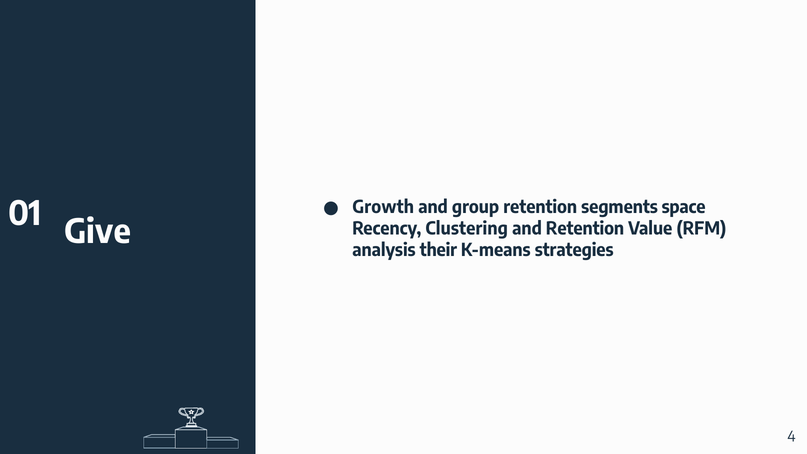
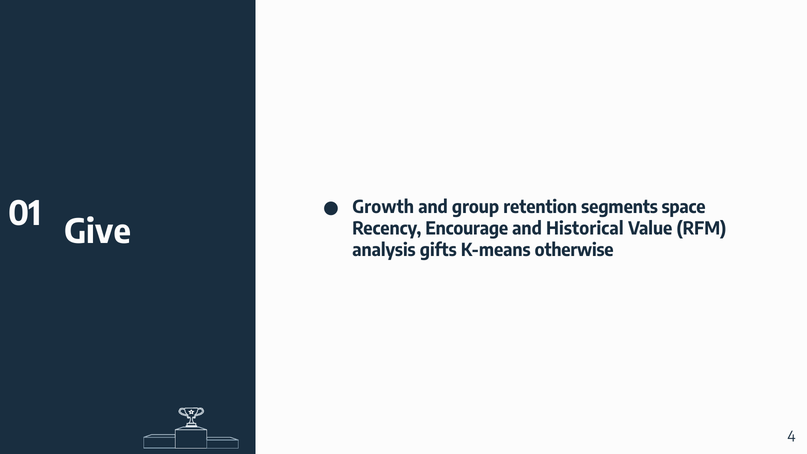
Clustering: Clustering -> Encourage
and Retention: Retention -> Historical
their: their -> gifts
strategies: strategies -> otherwise
